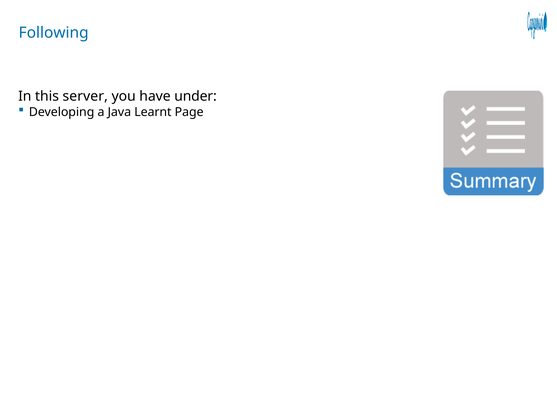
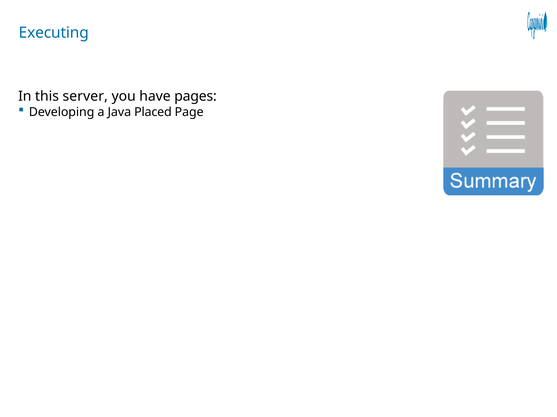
Following: Following -> Executing
under: under -> pages
Learnt: Learnt -> Placed
